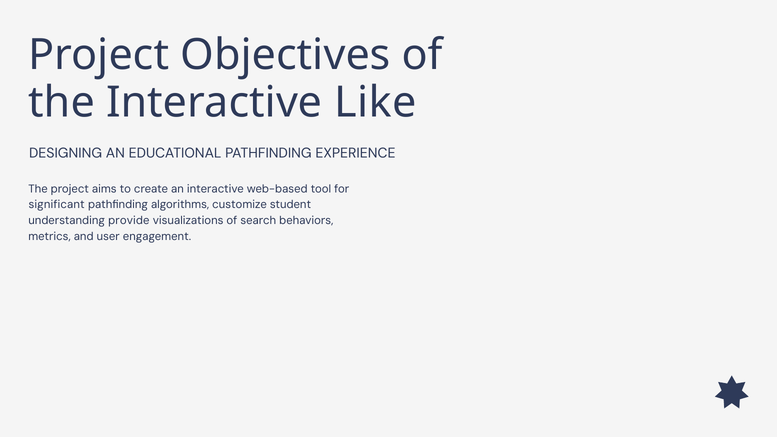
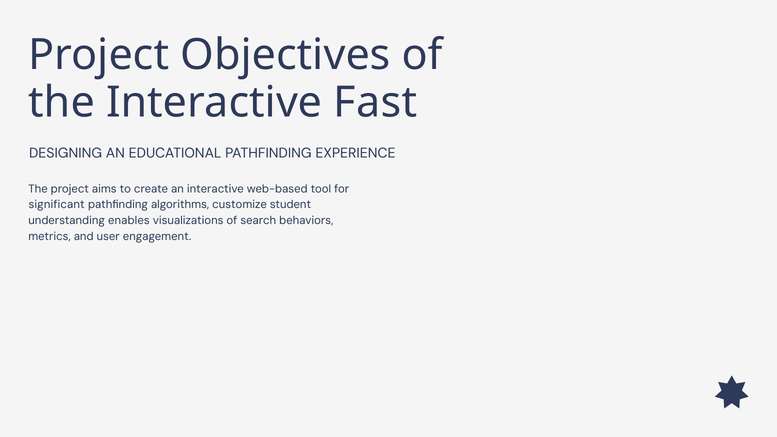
Like: Like -> Fast
provide: provide -> enables
